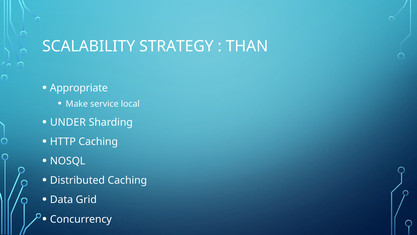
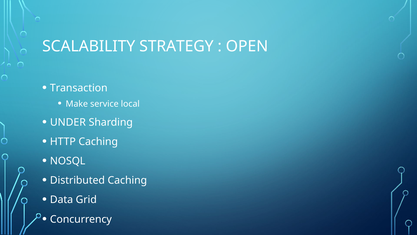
THAN: THAN -> OPEN
Appropriate: Appropriate -> Transaction
